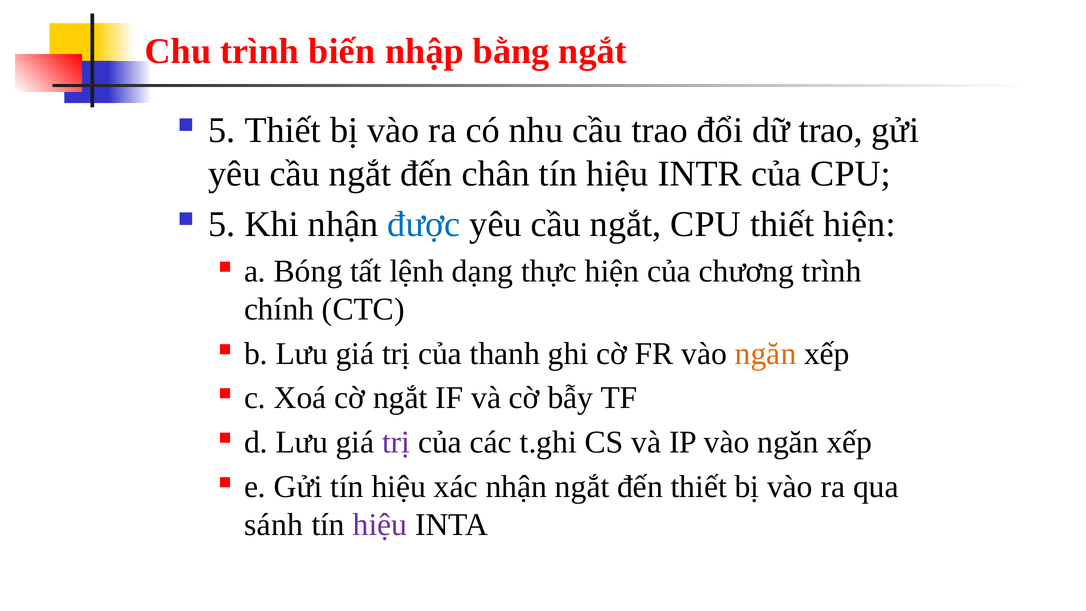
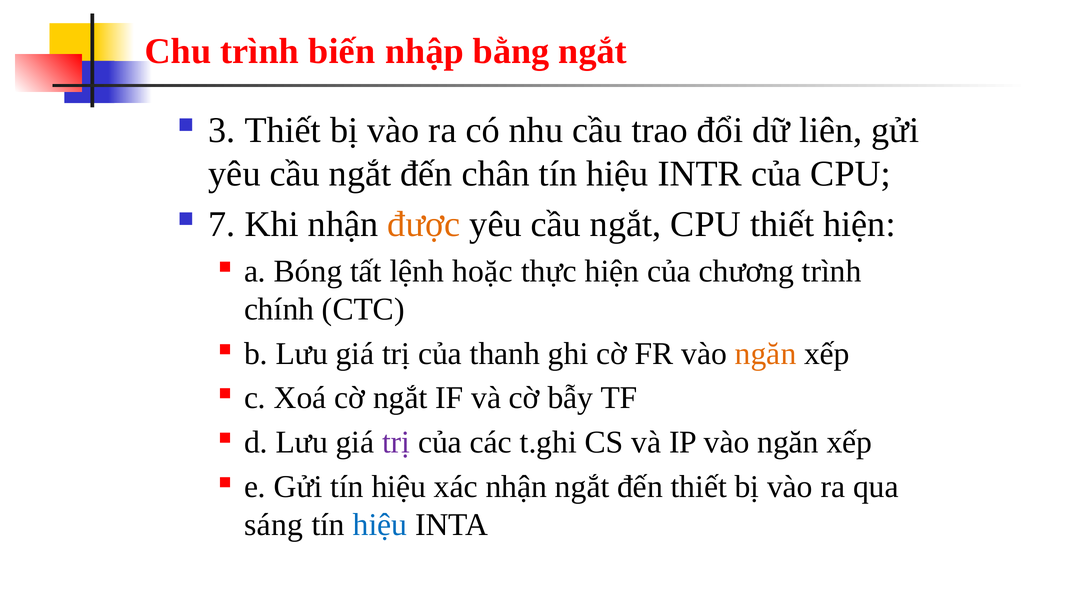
5 at (222, 130): 5 -> 3
dữ trao: trao -> liên
5 at (222, 224): 5 -> 7
được colour: blue -> orange
dạng: dạng -> hoặc
sánh: sánh -> sáng
hiệu at (380, 525) colour: purple -> blue
